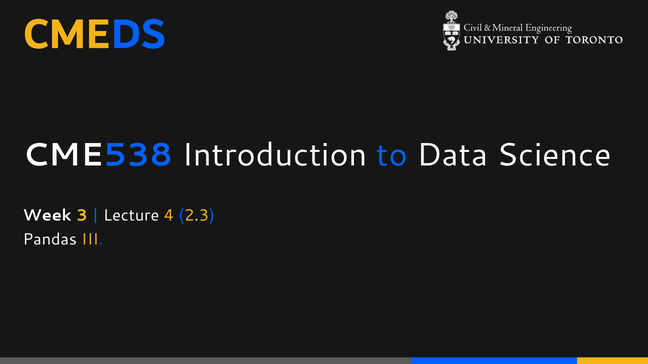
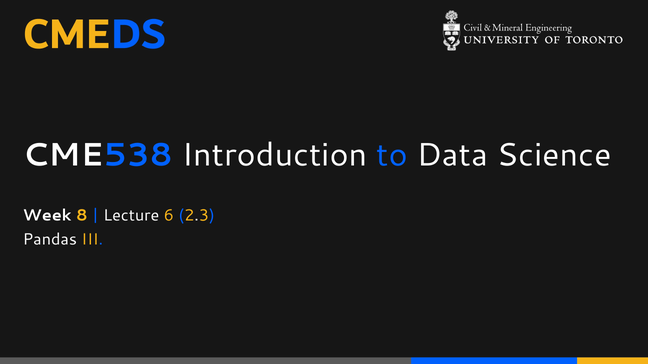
3: 3 -> 8
4: 4 -> 6
